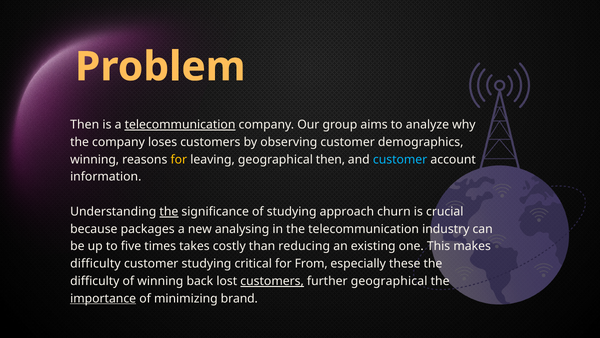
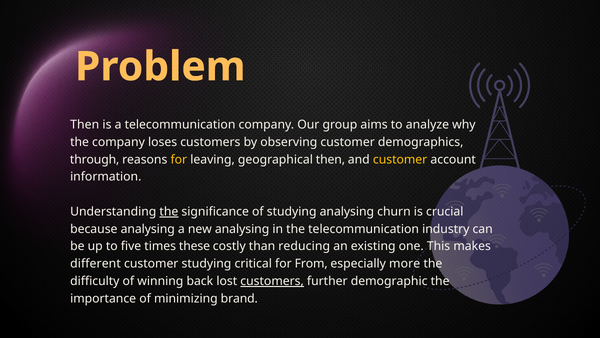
telecommunication at (180, 125) underline: present -> none
winning at (95, 159): winning -> through
customer at (400, 159) colour: light blue -> yellow
studying approach: approach -> analysing
because packages: packages -> analysing
takes: takes -> these
difficulty at (95, 263): difficulty -> different
these: these -> more
further geographical: geographical -> demographic
importance underline: present -> none
